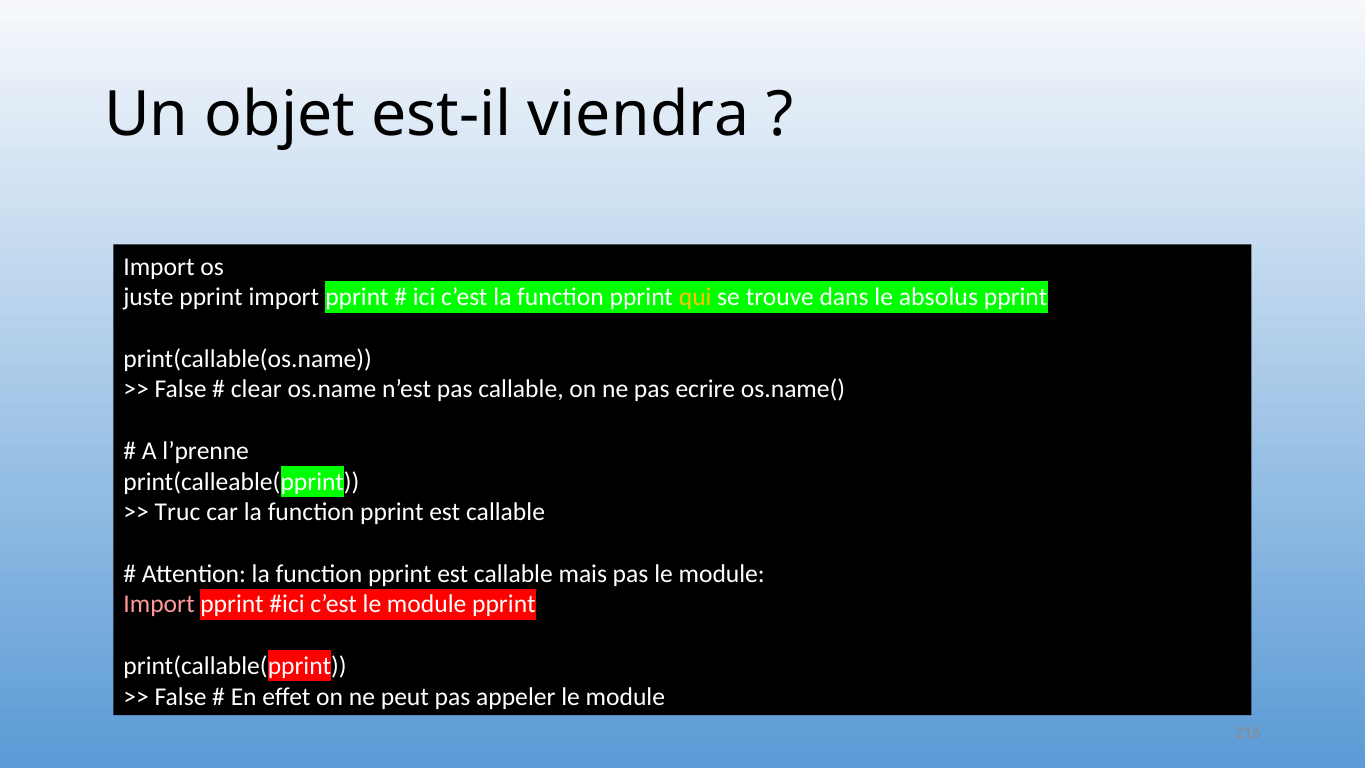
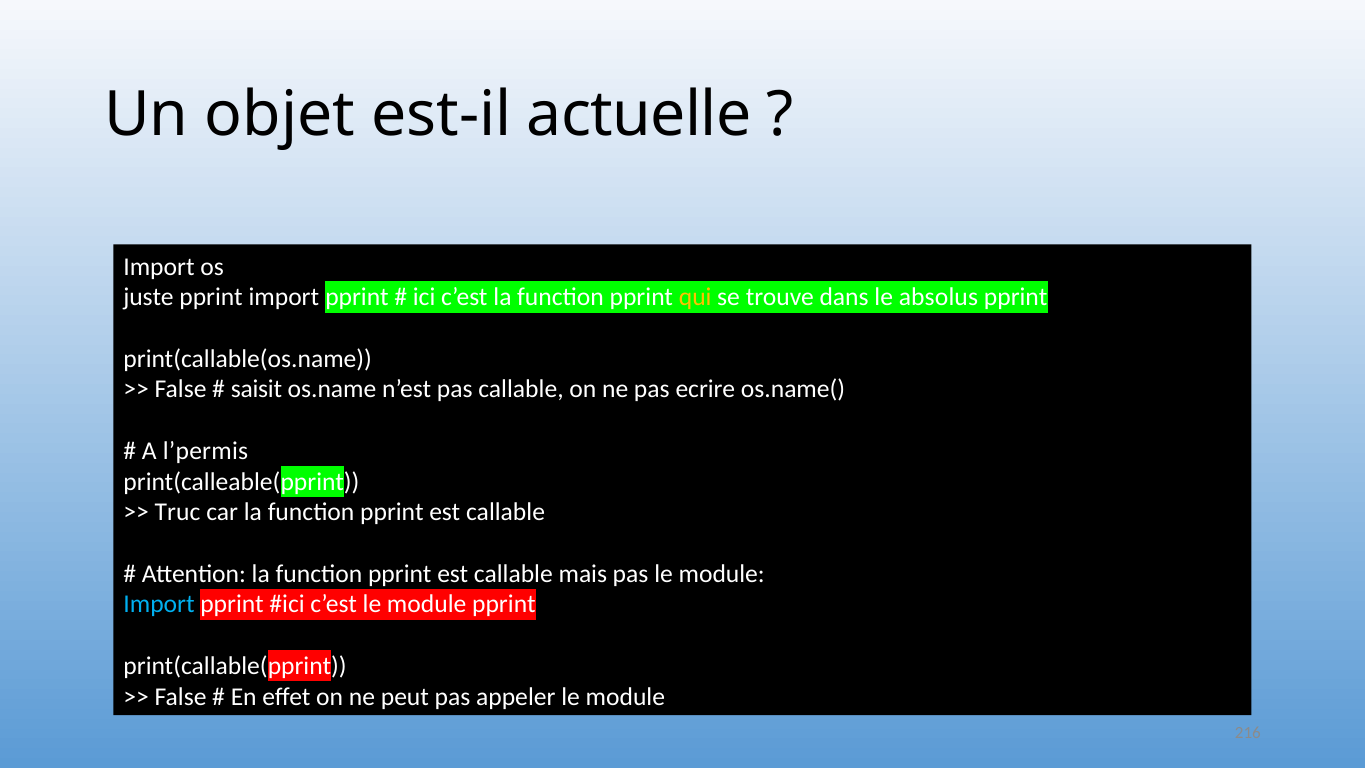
viendra: viendra -> actuelle
clear: clear -> saisit
l’prenne: l’prenne -> l’permis
Import at (159, 604) colour: pink -> light blue
